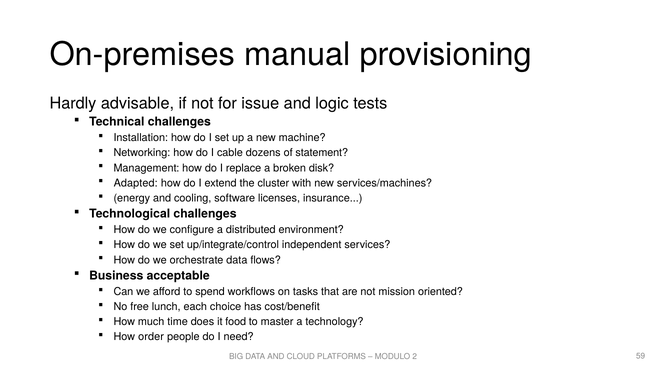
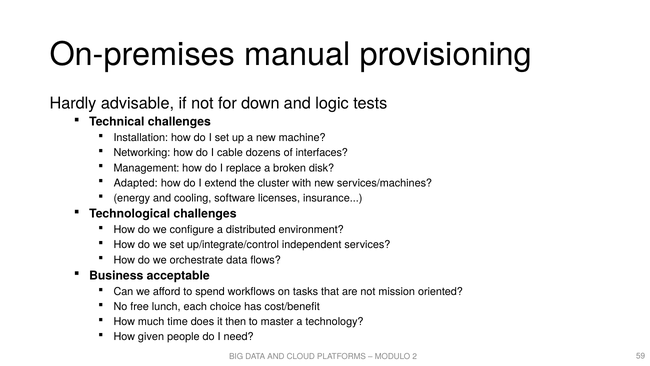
issue: issue -> down
statement: statement -> interfaces
food: food -> then
order: order -> given
